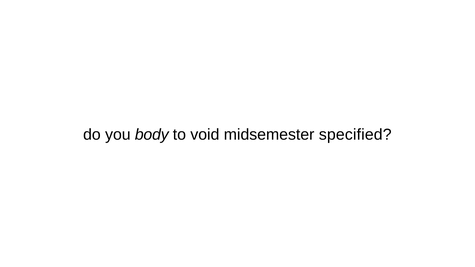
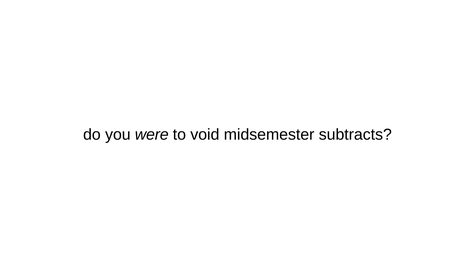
body: body -> were
specified: specified -> subtracts
